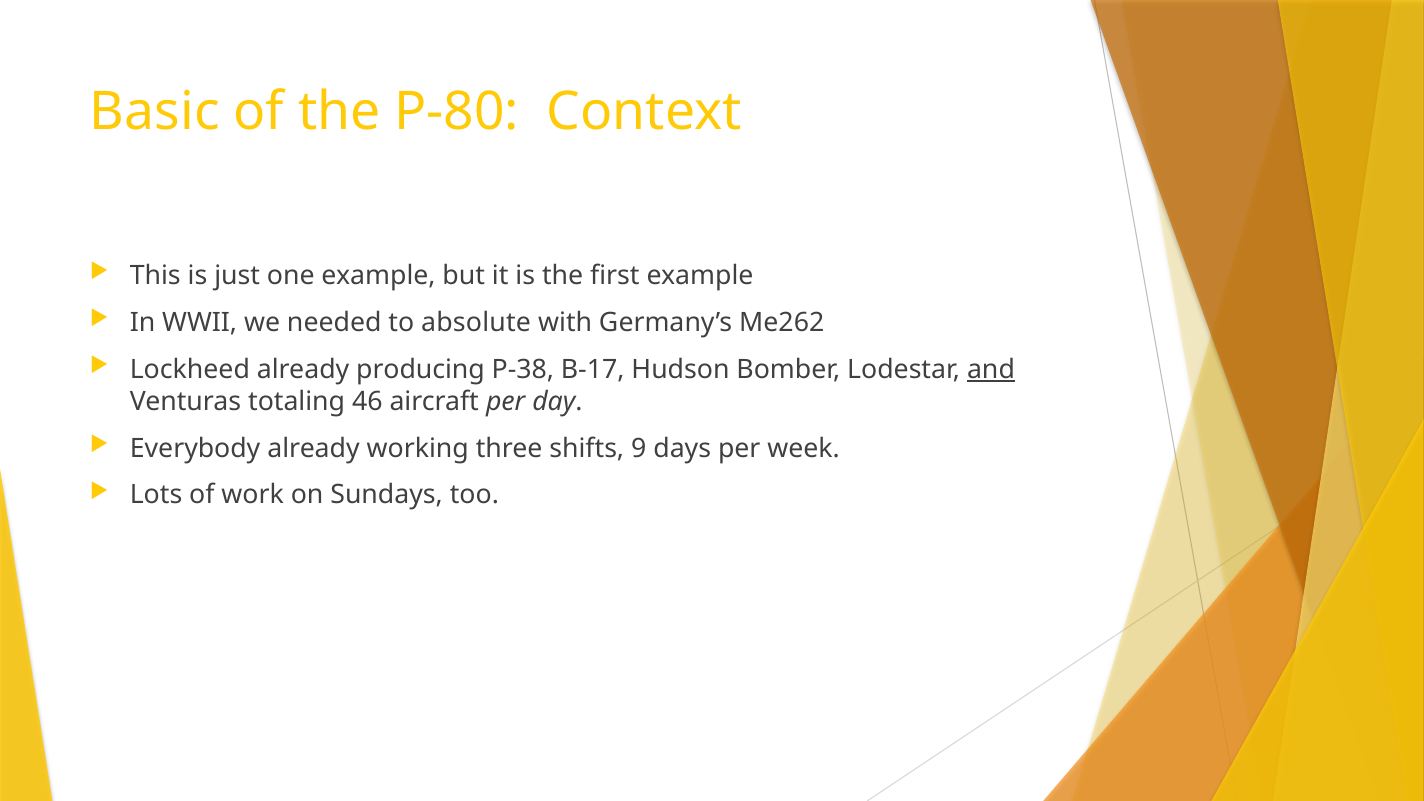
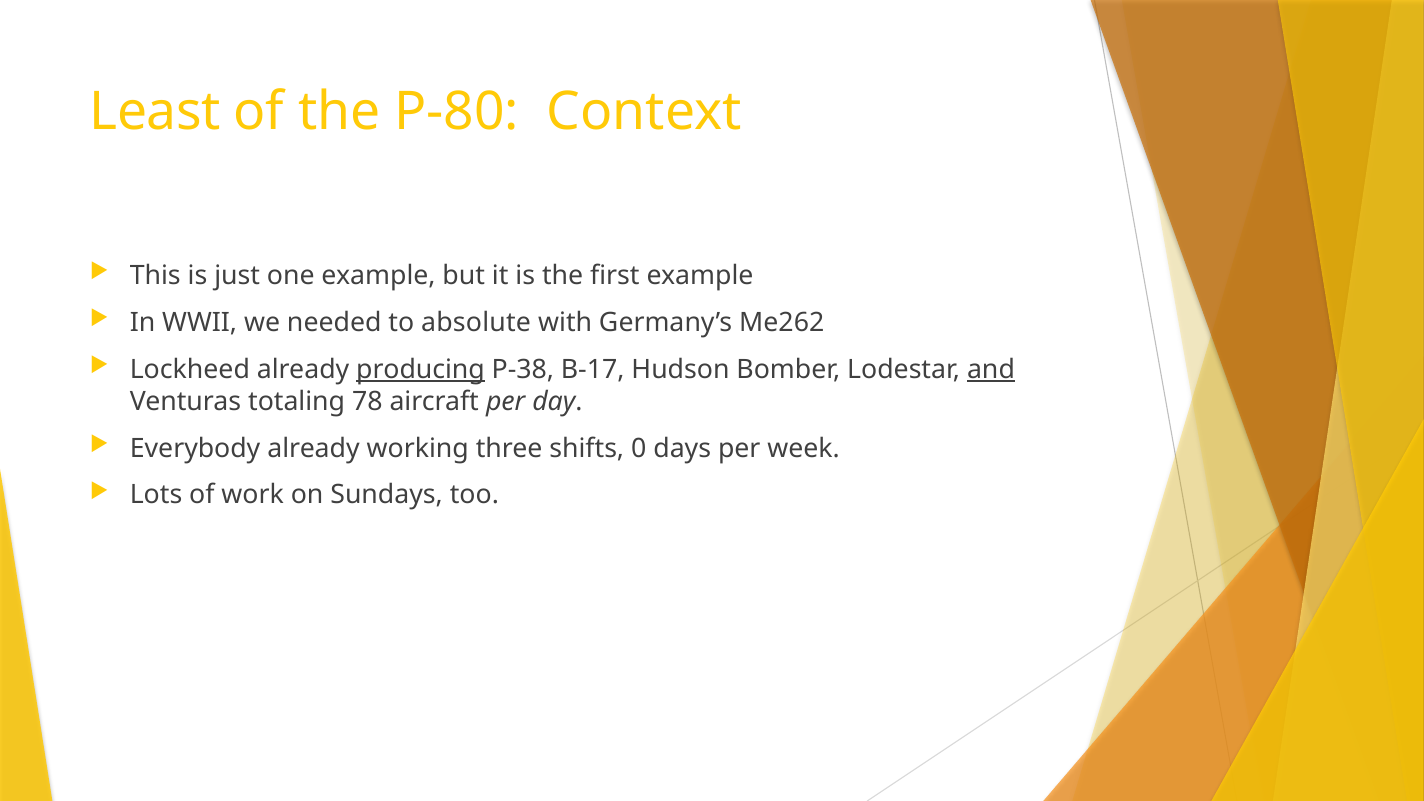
Basic: Basic -> Least
producing underline: none -> present
46: 46 -> 78
9: 9 -> 0
